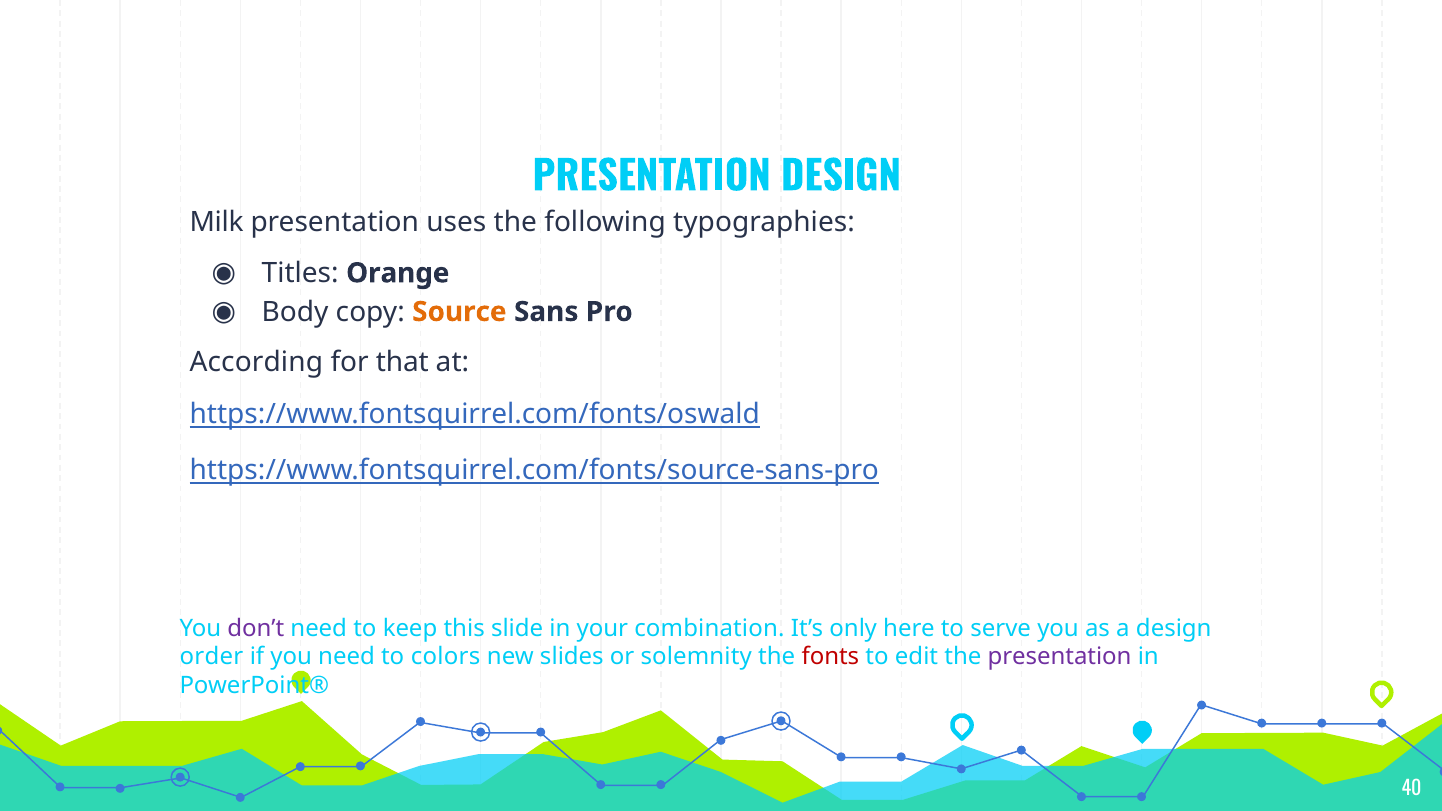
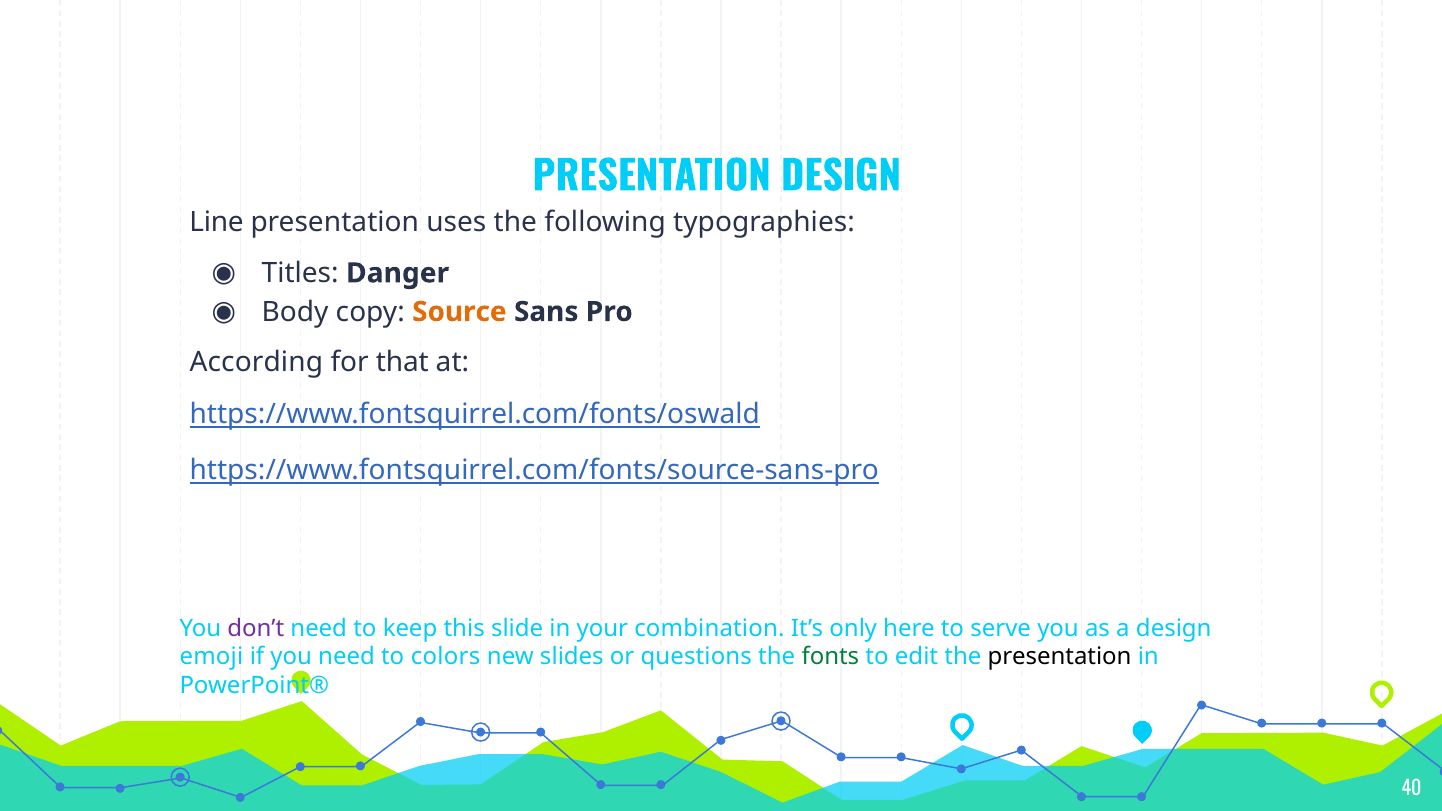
Milk: Milk -> Line
Orange: Orange -> Danger
order: order -> emoji
solemnity: solemnity -> questions
fonts colour: red -> green
presentation at (1060, 657) colour: purple -> black
